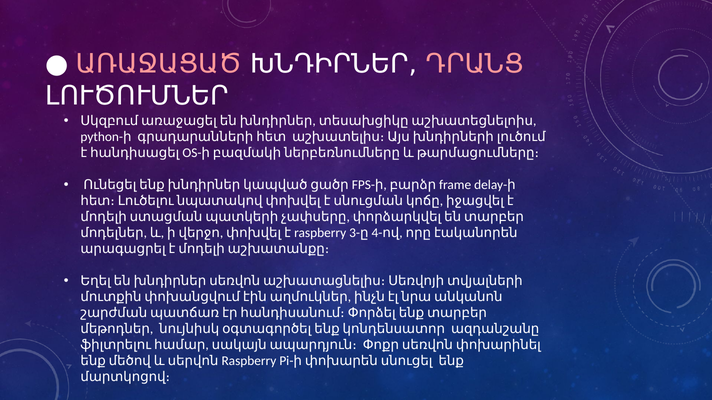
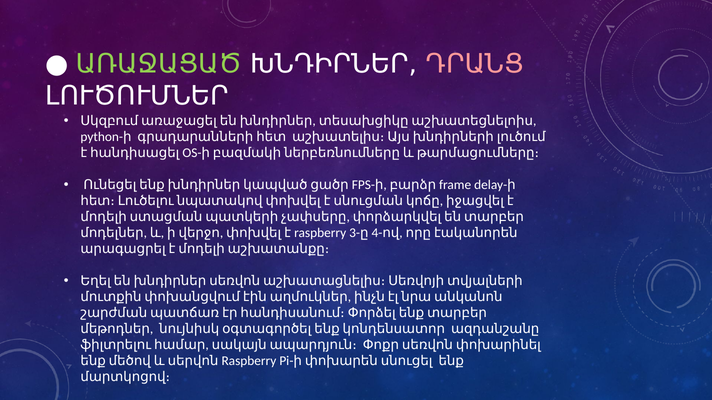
ԱՌԱՋԱՑԱԾ colour: pink -> light green
